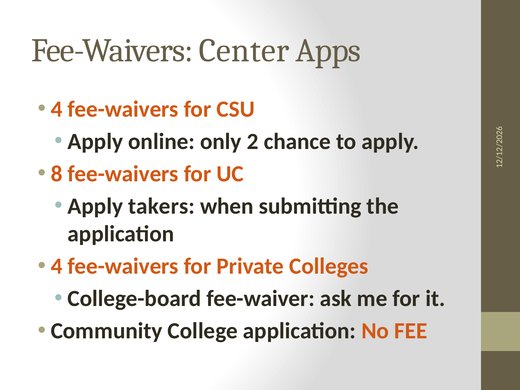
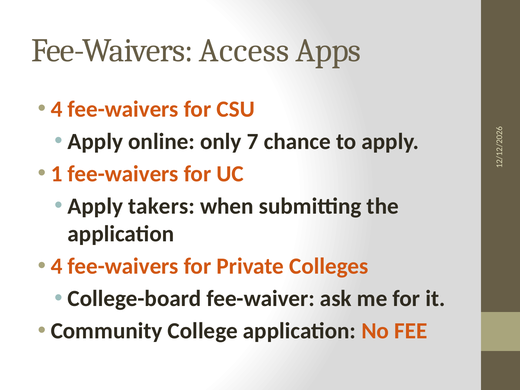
Center: Center -> Access
only 2: 2 -> 7
8 at (57, 174): 8 -> 1
